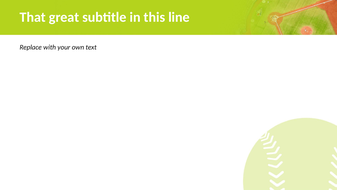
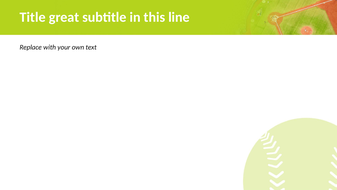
That: That -> Title
